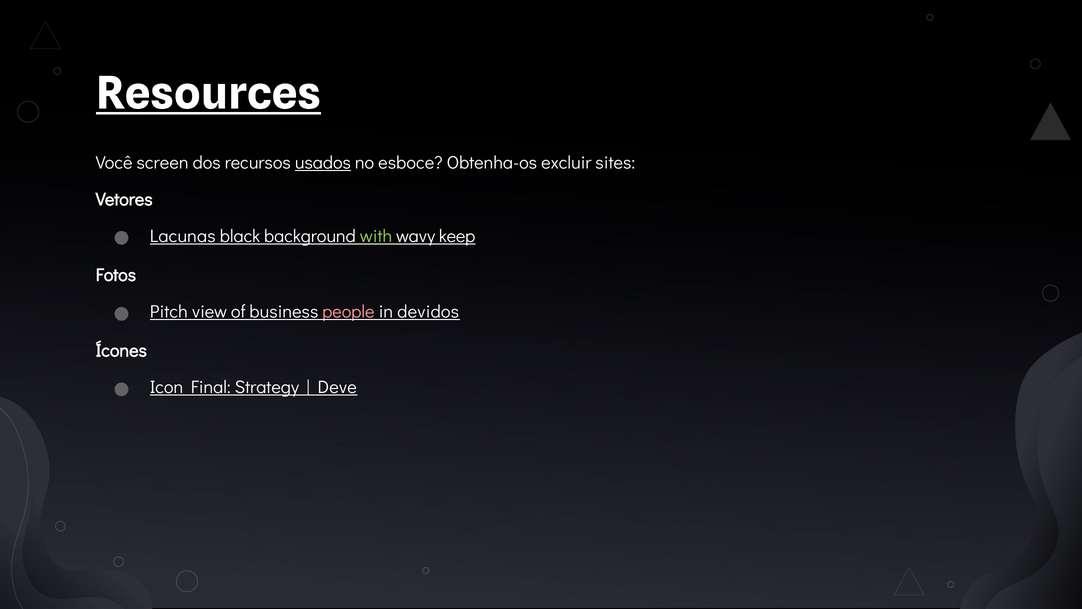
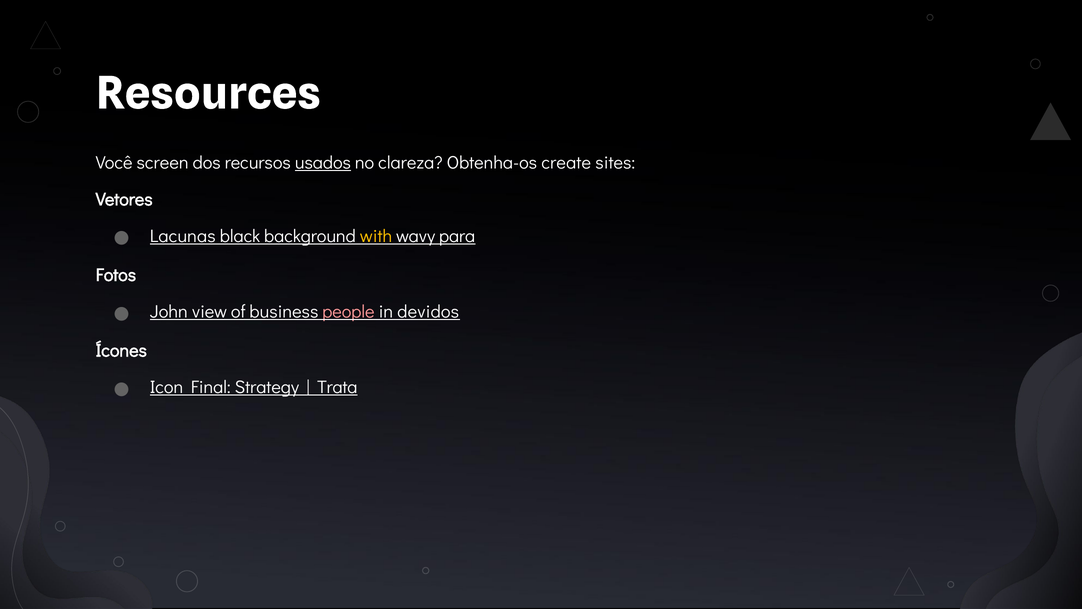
Resources underline: present -> none
esboce: esboce -> clareza
excluir: excluir -> create
with colour: light green -> yellow
keep: keep -> para
Pitch: Pitch -> John
Deve: Deve -> Trata
